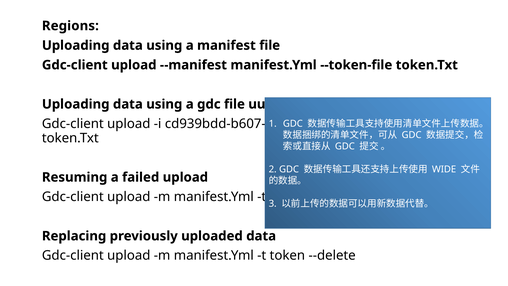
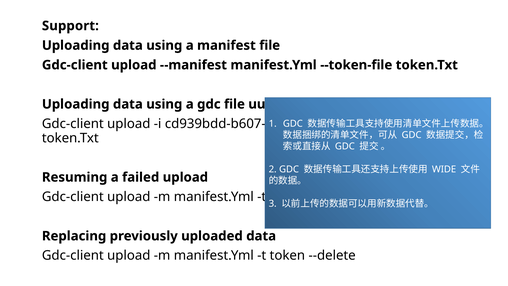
Regions: Regions -> Support
